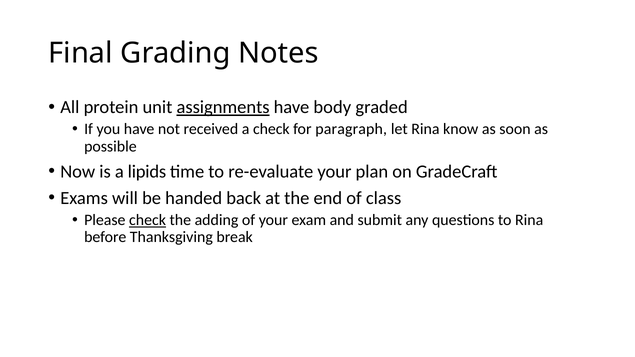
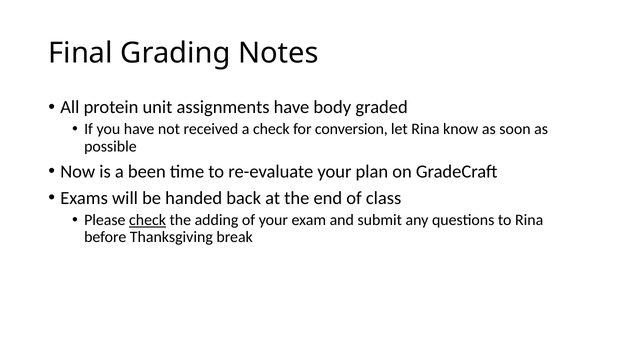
assignments underline: present -> none
paragraph: paragraph -> conversion
lipids: lipids -> been
